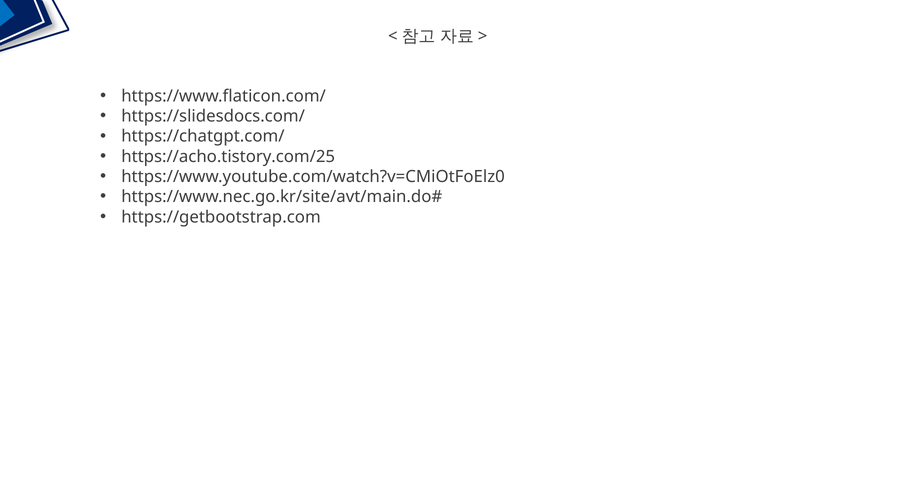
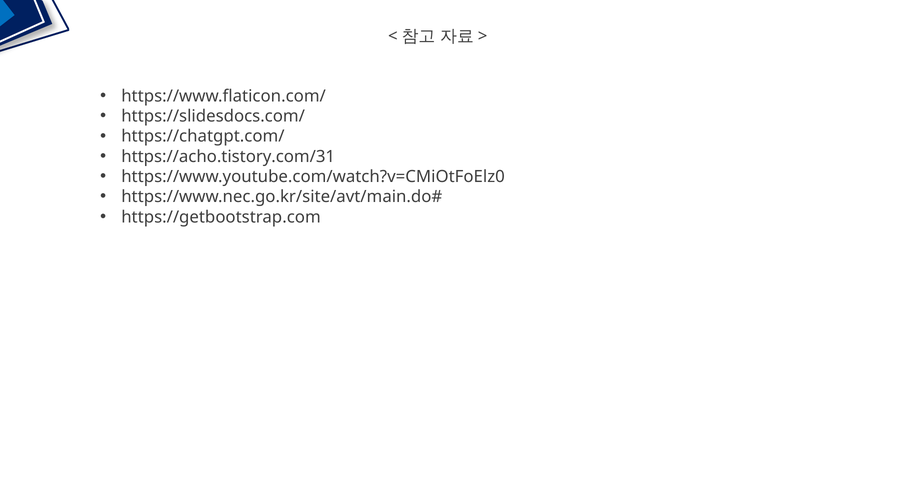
https://acho.tistory.com/25: https://acho.tistory.com/25 -> https://acho.tistory.com/31
